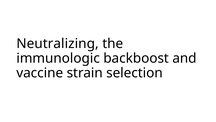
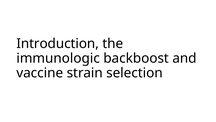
Neutralizing: Neutralizing -> Introduction
